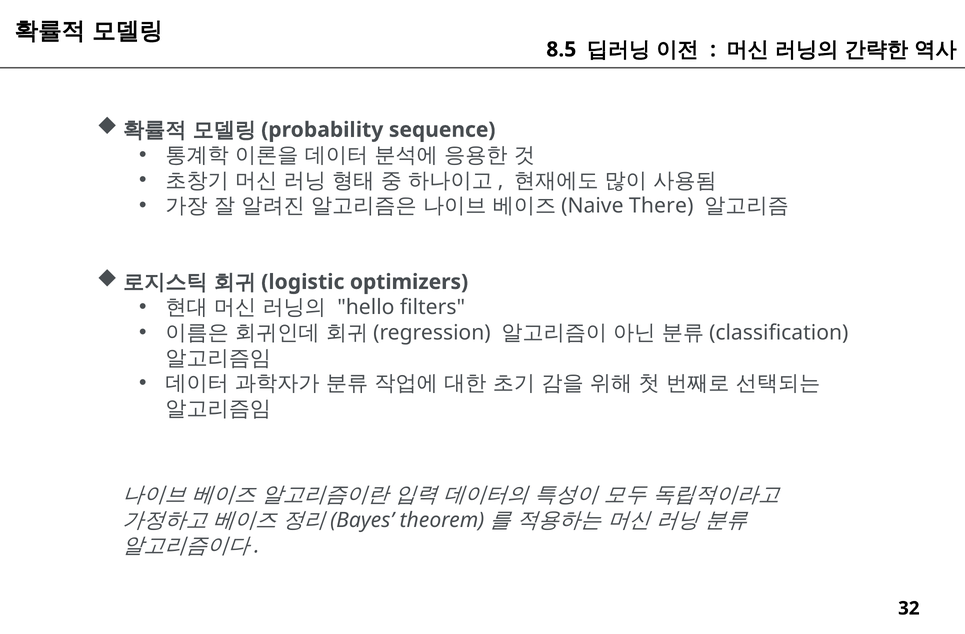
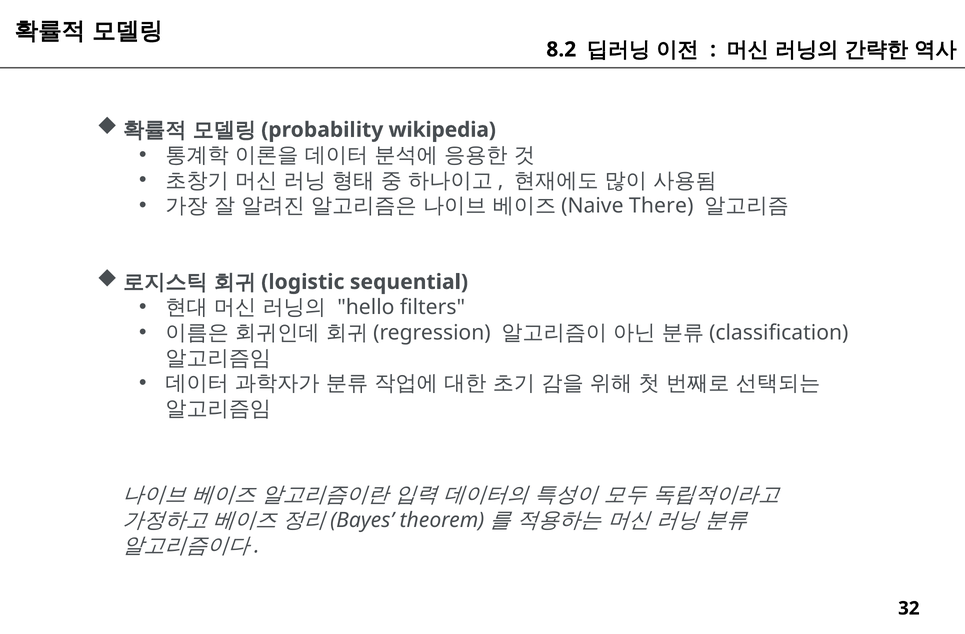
8.5: 8.5 -> 8.2
sequence: sequence -> wikipedia
optimizers: optimizers -> sequential
